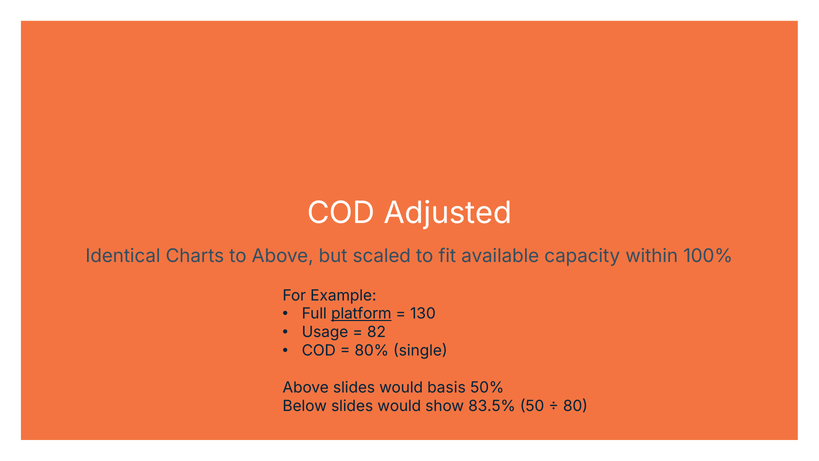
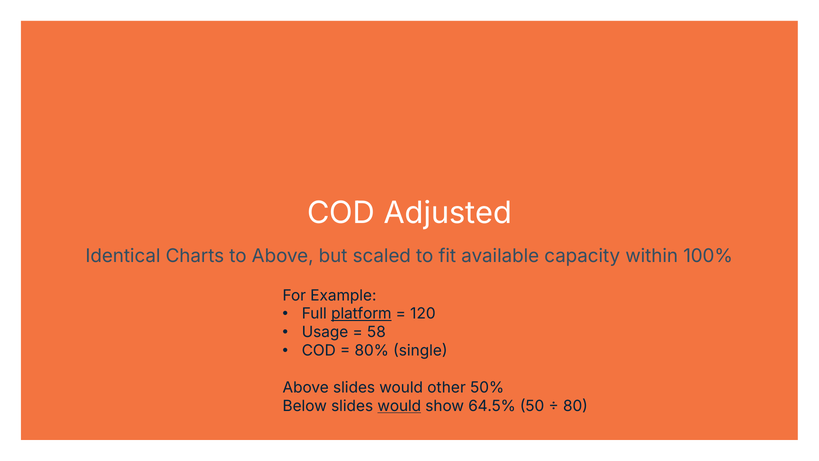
130: 130 -> 120
82: 82 -> 58
basis: basis -> other
would at (399, 406) underline: none -> present
83.5%: 83.5% -> 64.5%
